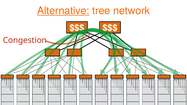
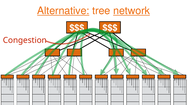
network underline: none -> present
